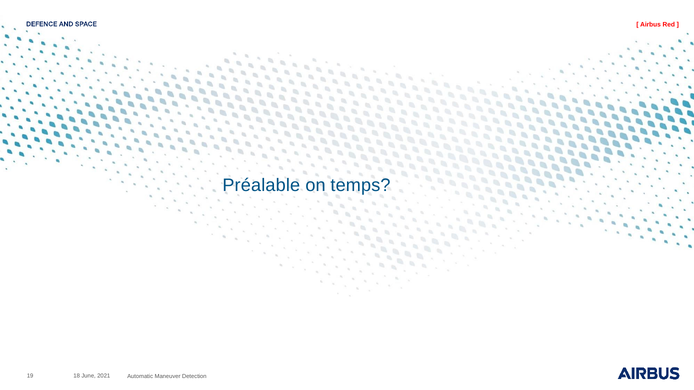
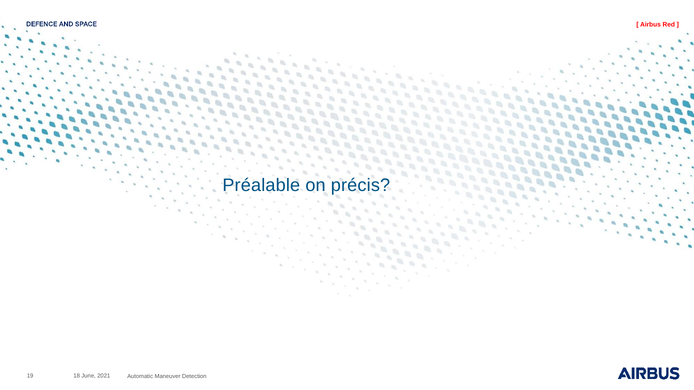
temps: temps -> précis
